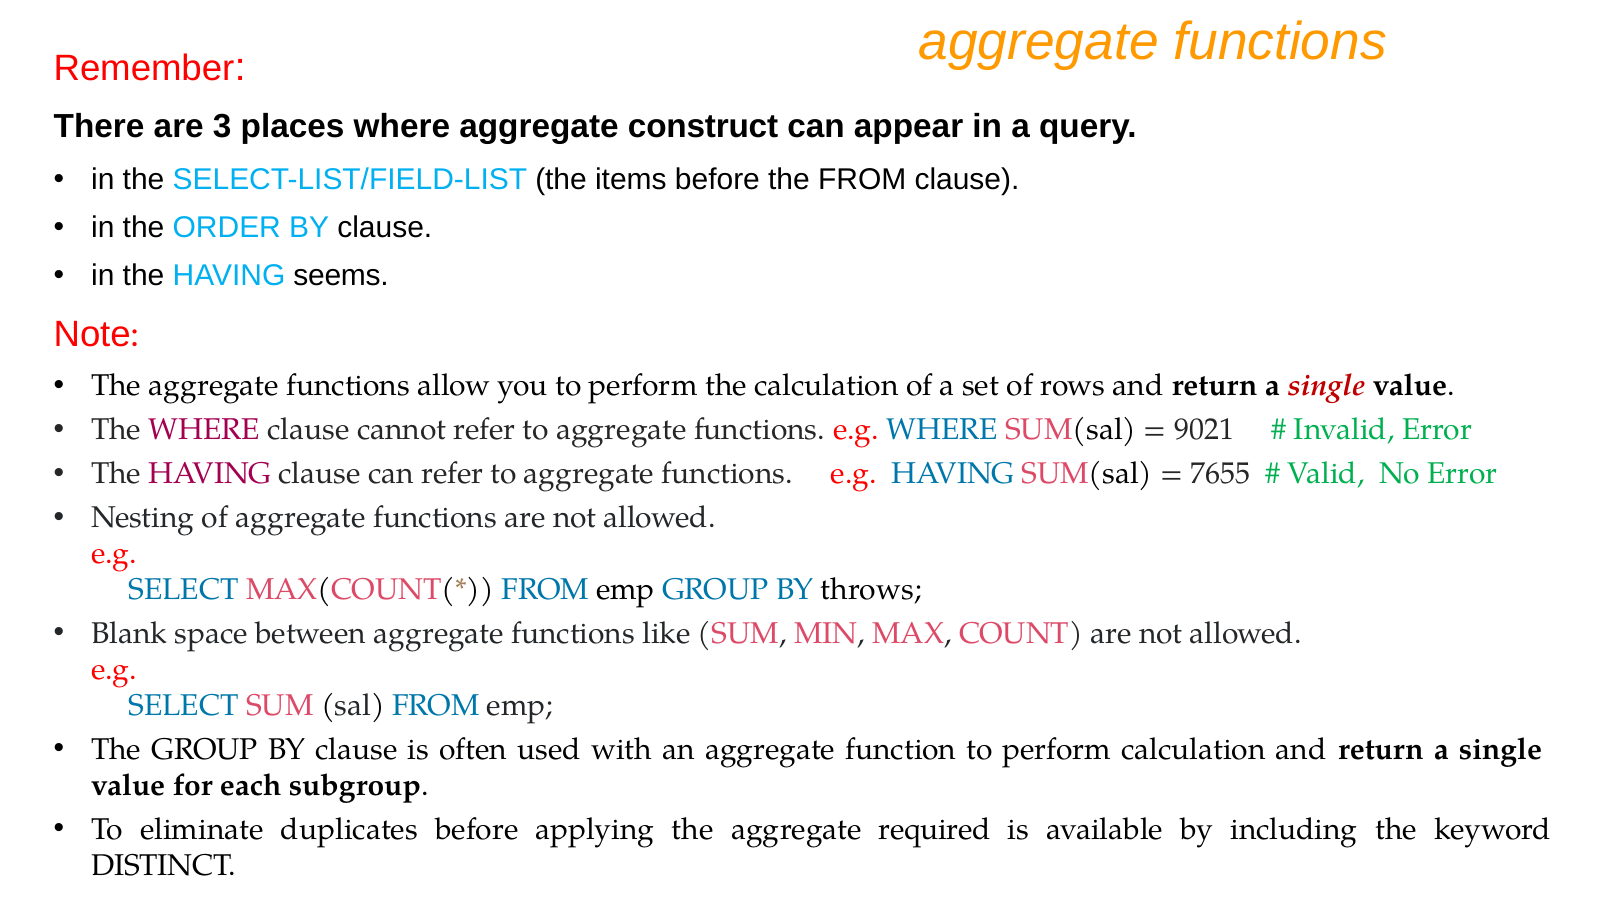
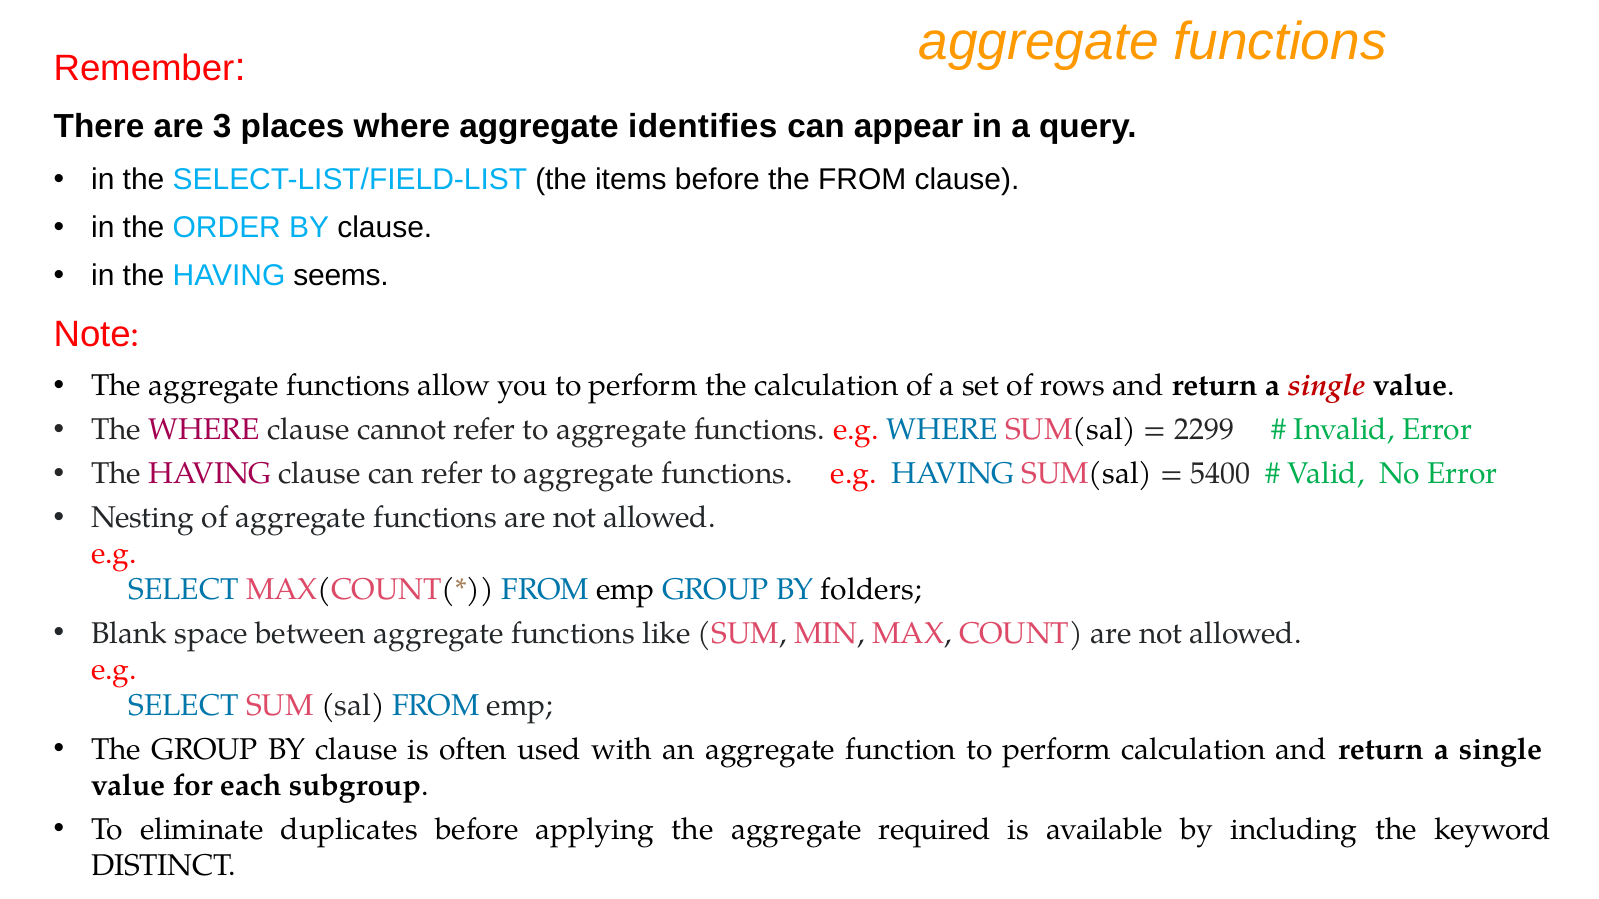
construct: construct -> identifies
9021: 9021 -> 2299
7655: 7655 -> 5400
throws: throws -> folders
